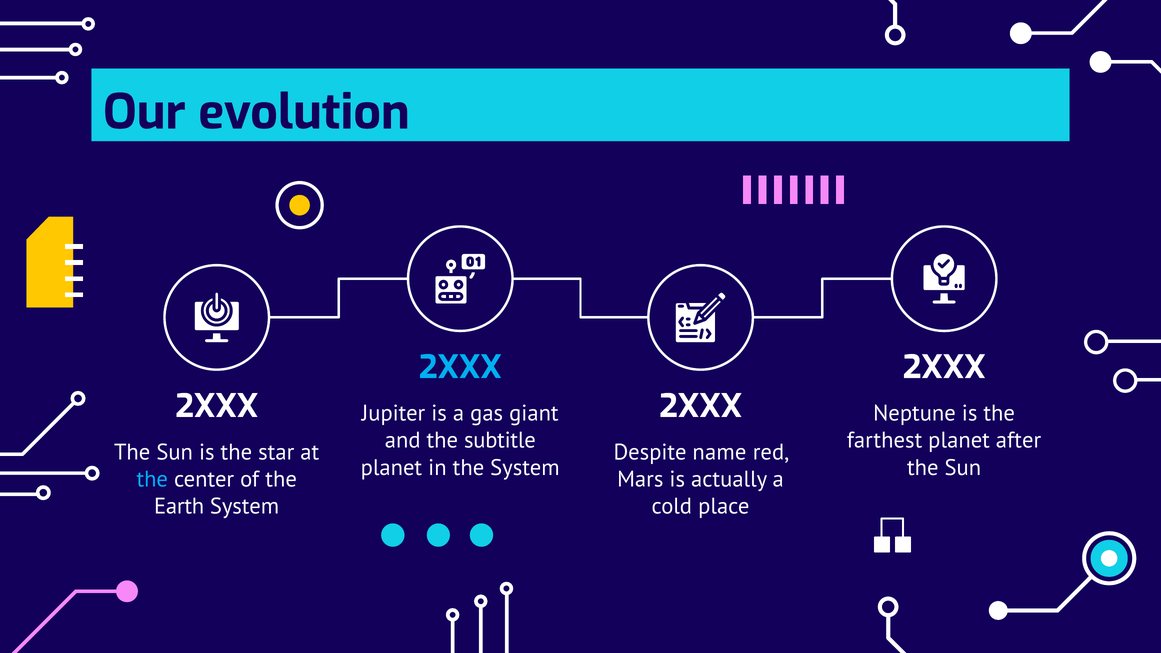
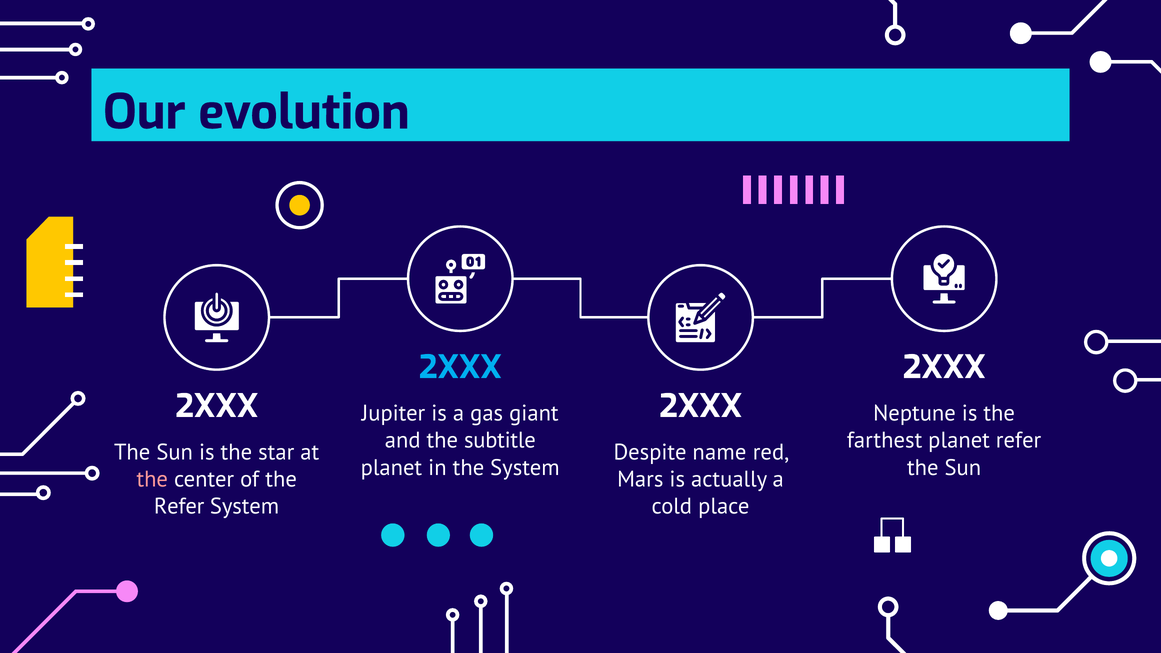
planet after: after -> refer
the at (152, 479) colour: light blue -> pink
Earth at (179, 506): Earth -> Refer
